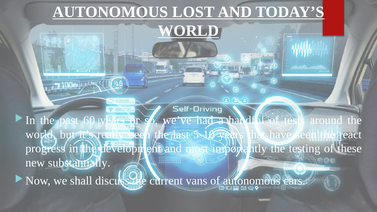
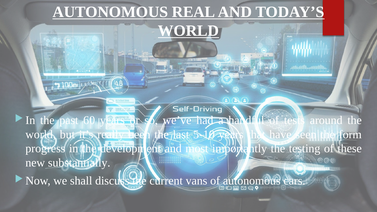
LOST: LOST -> REAL
react: react -> form
